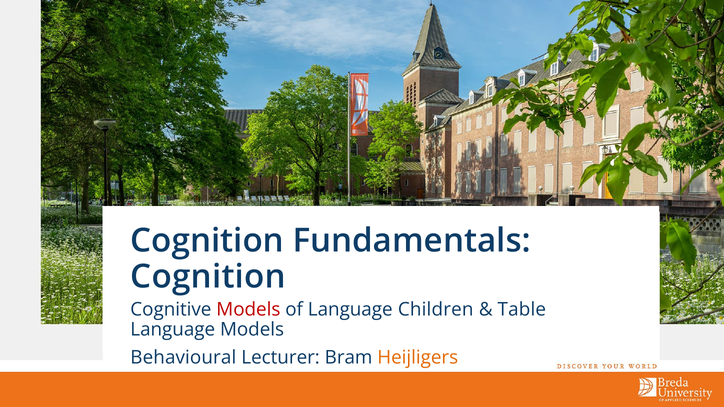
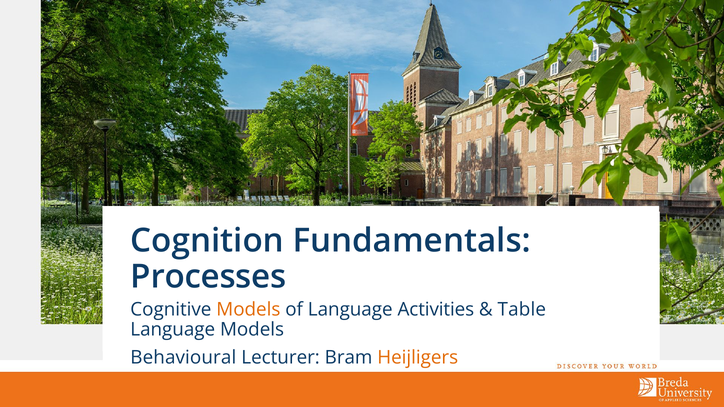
Cognition at (208, 277): Cognition -> Processes
Models at (248, 310) colour: red -> orange
Children: Children -> Activities
